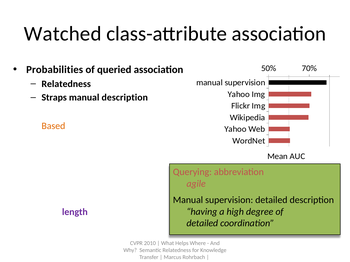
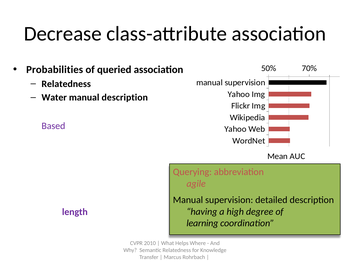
Watched: Watched -> Decrease
Straps: Straps -> Water
Based colour: orange -> purple
detailed at (202, 224): detailed -> learning
